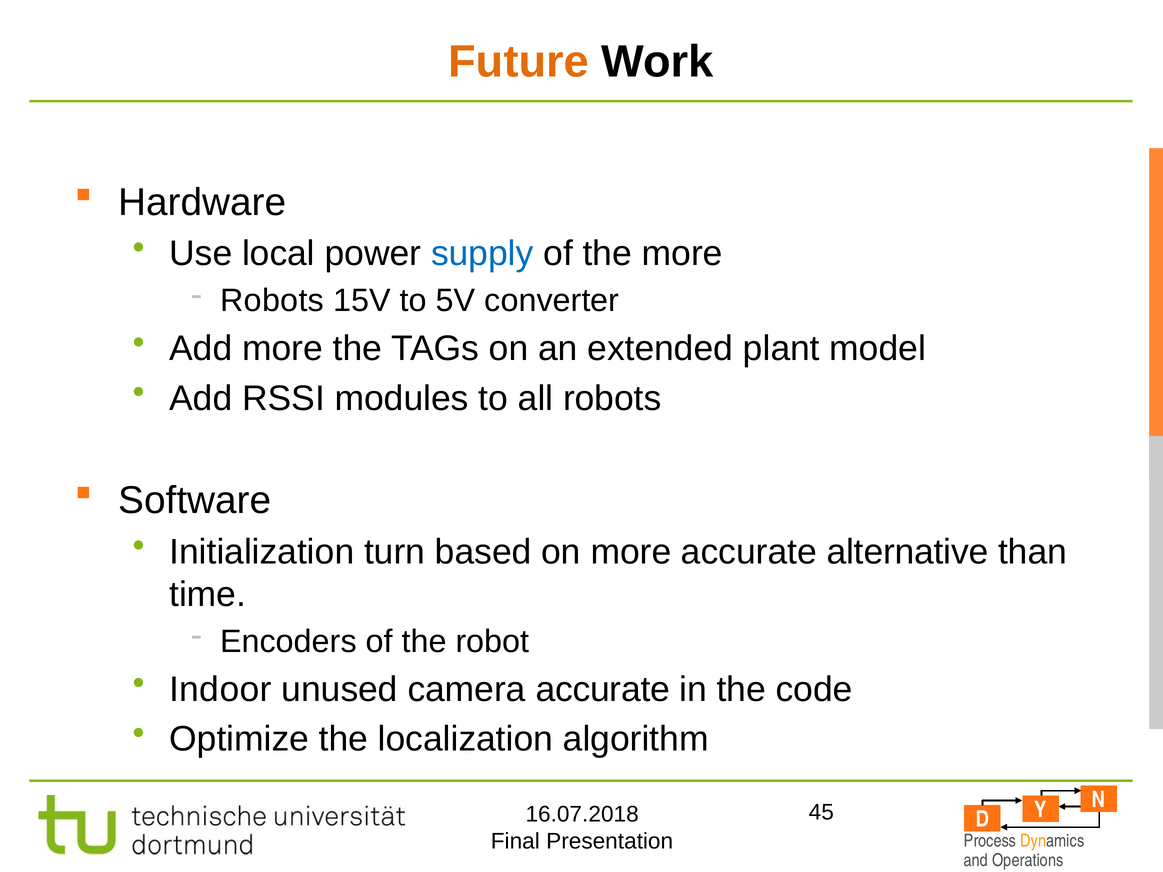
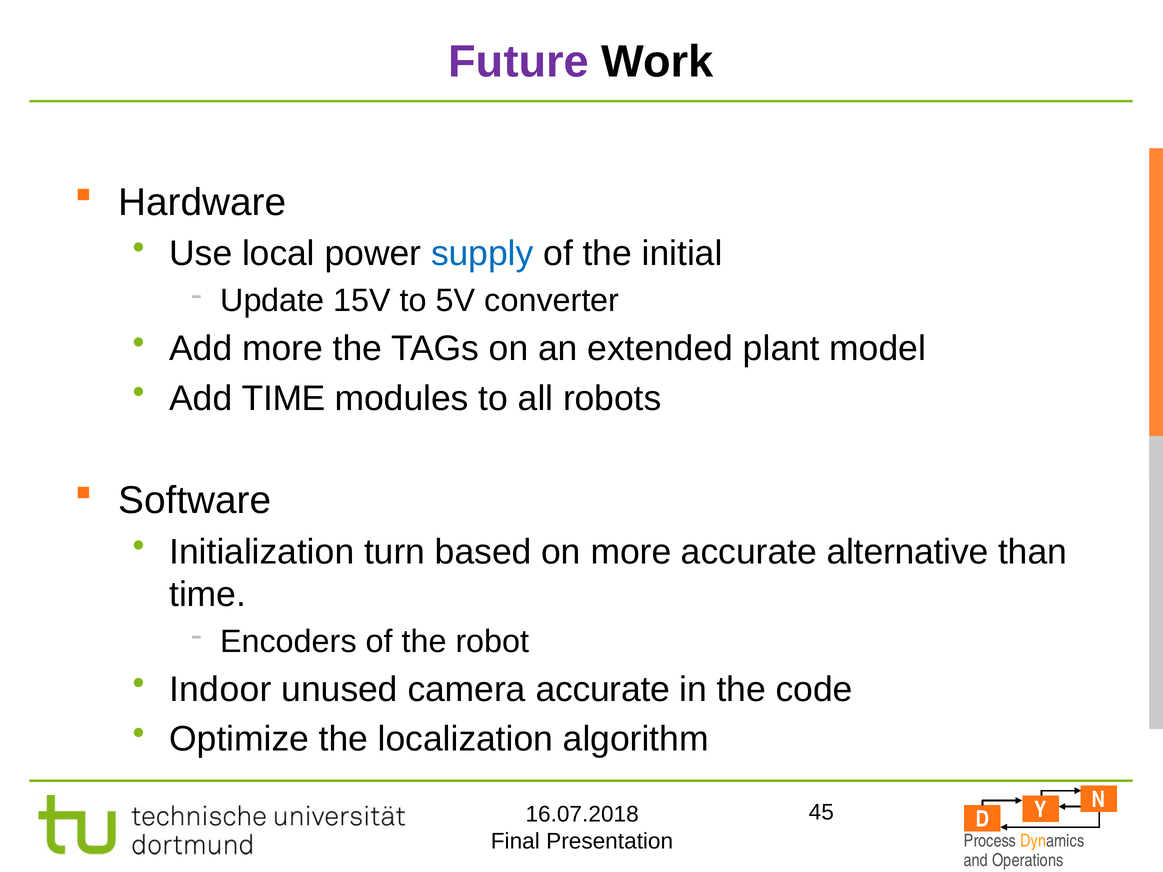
Future colour: orange -> purple
the more: more -> initial
Robots at (272, 301): Robots -> Update
Add RSSI: RSSI -> TIME
